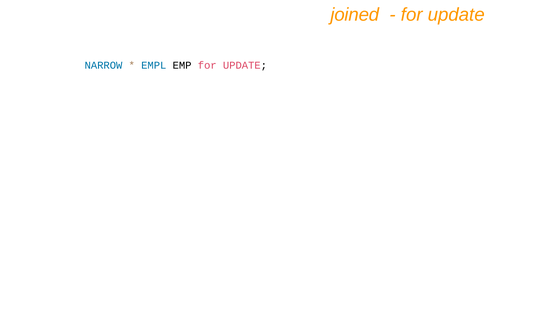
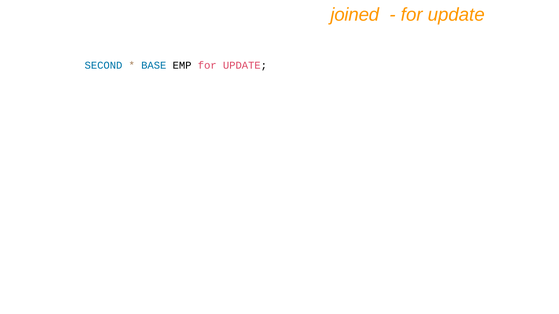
NARROW: NARROW -> SECOND
EMPL: EMPL -> BASE
